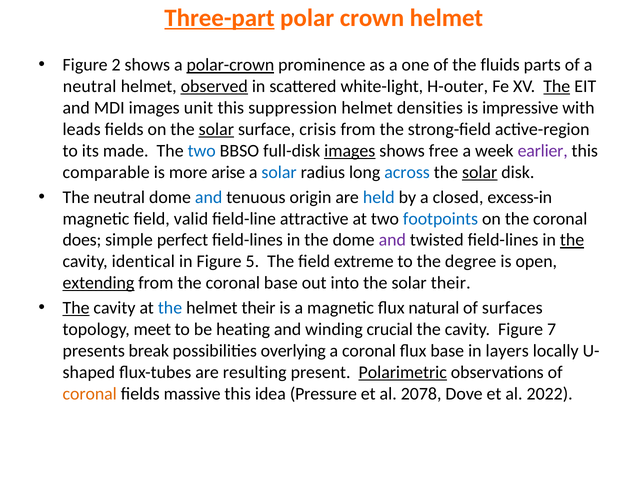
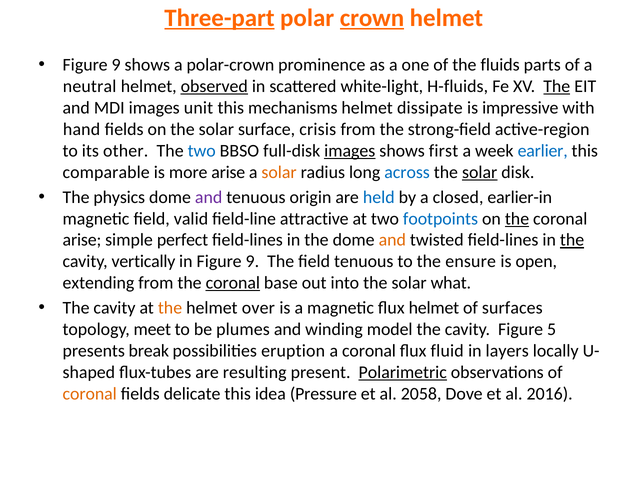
crown underline: none -> present
2 at (116, 65): 2 -> 9
polar-crown underline: present -> none
H-outer: H-outer -> H-fluids
suppression: suppression -> mechanisms
densities: densities -> dissipate
leads: leads -> hand
solar at (216, 129) underline: present -> none
made: made -> other
free: free -> first
earlier colour: purple -> blue
solar at (279, 172) colour: blue -> orange
The neutral: neutral -> physics
and at (209, 197) colour: blue -> purple
excess-in: excess-in -> earlier-in
the at (517, 218) underline: none -> present
does at (82, 240): does -> arise
and at (392, 240) colour: purple -> orange
identical: identical -> vertically
in Figure 5: 5 -> 9
field extreme: extreme -> tenuous
degree: degree -> ensure
extending underline: present -> none
coronal at (233, 283) underline: none -> present
solar their: their -> what
The at (76, 308) underline: present -> none
the at (170, 308) colour: blue -> orange
helmet their: their -> over
flux natural: natural -> helmet
heating: heating -> plumes
crucial: crucial -> model
7: 7 -> 5
overlying: overlying -> eruption
flux base: base -> fluid
massive: massive -> delicate
2078: 2078 -> 2058
2022: 2022 -> 2016
